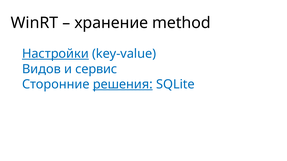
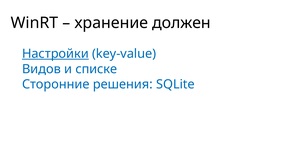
method: method -> должен
сервис: сервис -> списке
решения underline: present -> none
